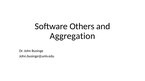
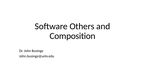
Aggregation: Aggregation -> Composition
